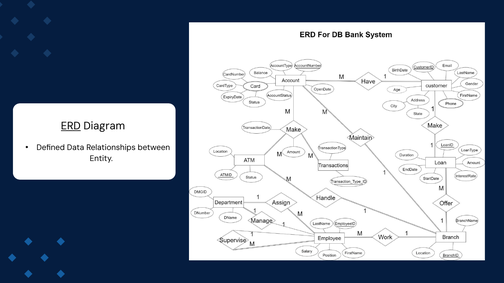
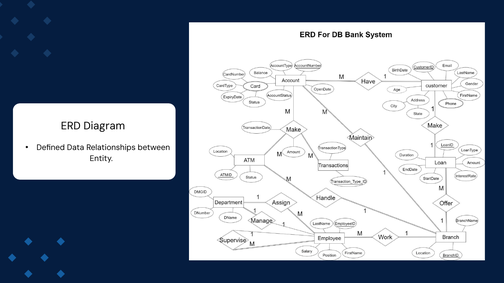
ERD underline: present -> none
